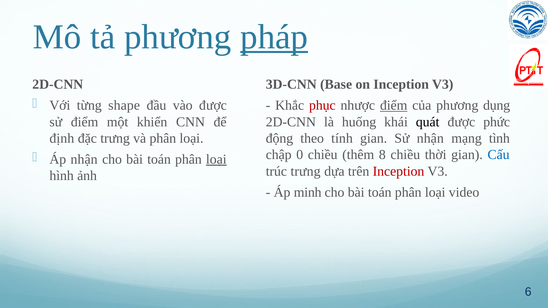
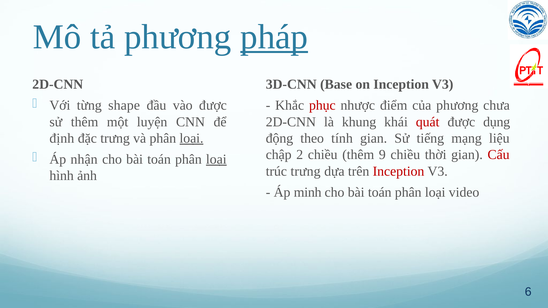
điểm at (394, 106) underline: present -> none
dụng: dụng -> chưa
sử điểm: điểm -> thêm
khiển: khiển -> luyện
huống: huống -> khung
quát colour: black -> red
phức: phức -> dụng
loại at (191, 138) underline: none -> present
Sử nhận: nhận -> tiếng
tình: tình -> liệu
0: 0 -> 2
8: 8 -> 9
Cấu colour: blue -> red
